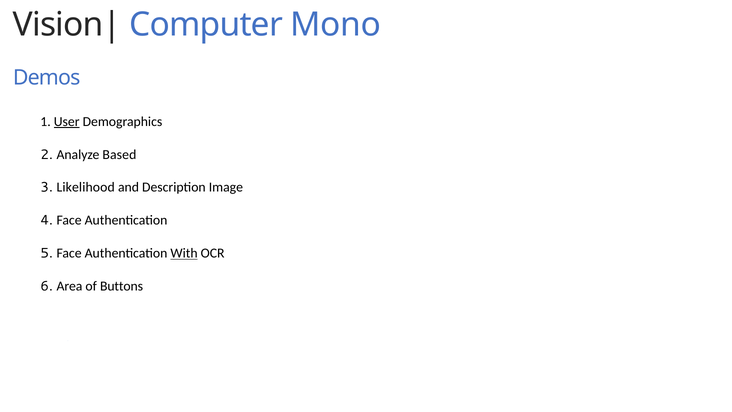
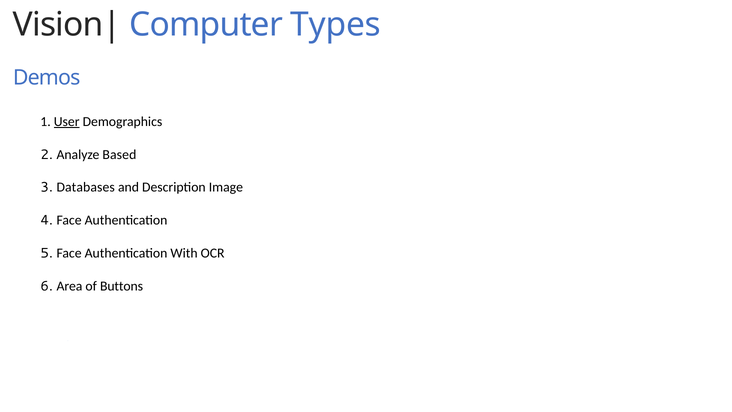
Mono: Mono -> Types
Likelihood: Likelihood -> Databases
With underline: present -> none
